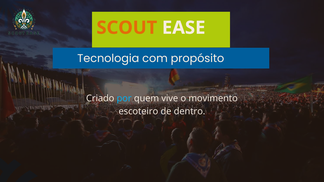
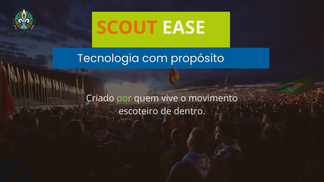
por colour: light blue -> light green
